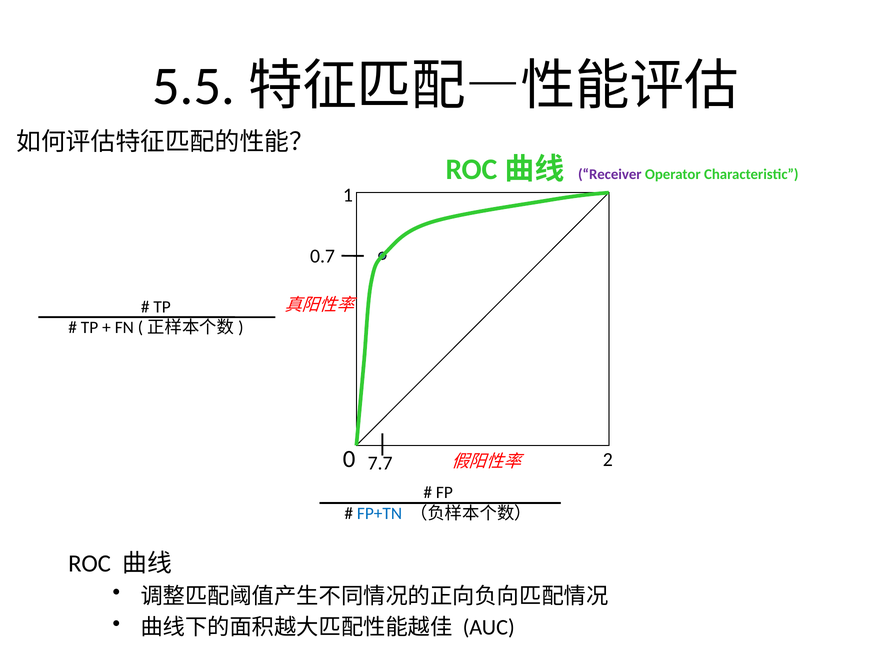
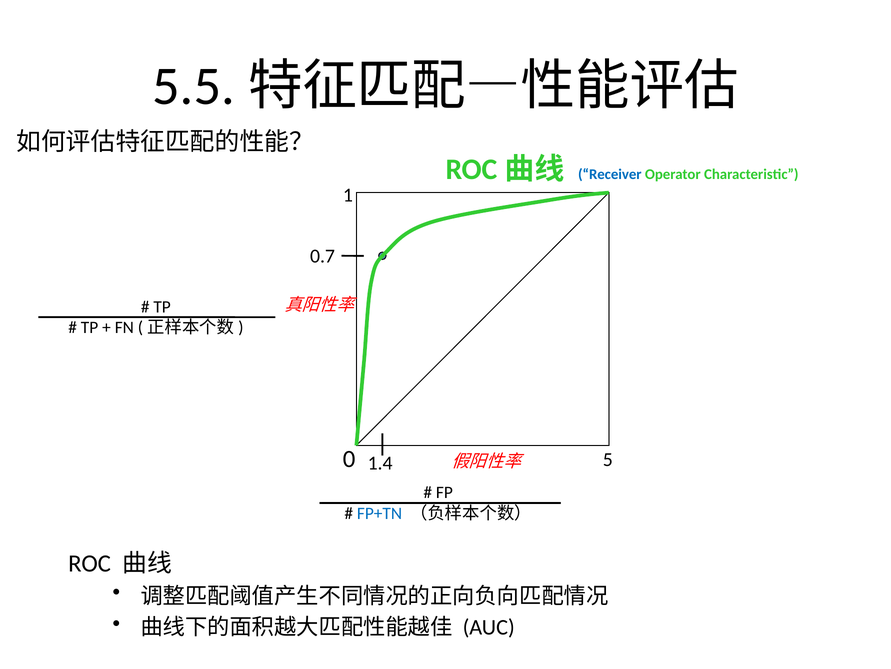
Receiver colour: purple -> blue
2: 2 -> 5
7.7: 7.7 -> 1.4
